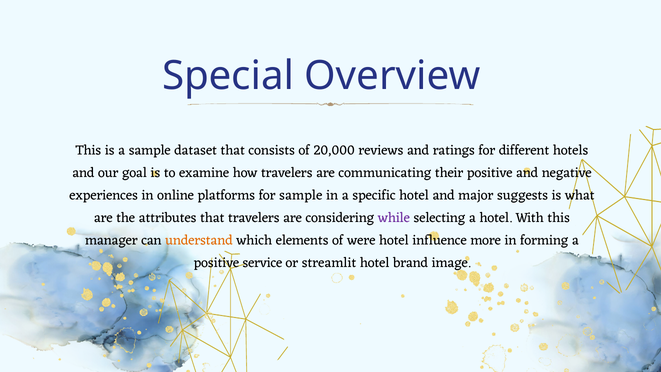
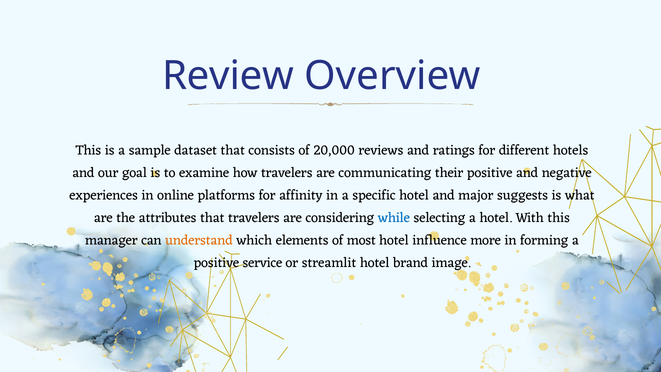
Special: Special -> Review
for sample: sample -> affinity
while colour: purple -> blue
were: were -> most
